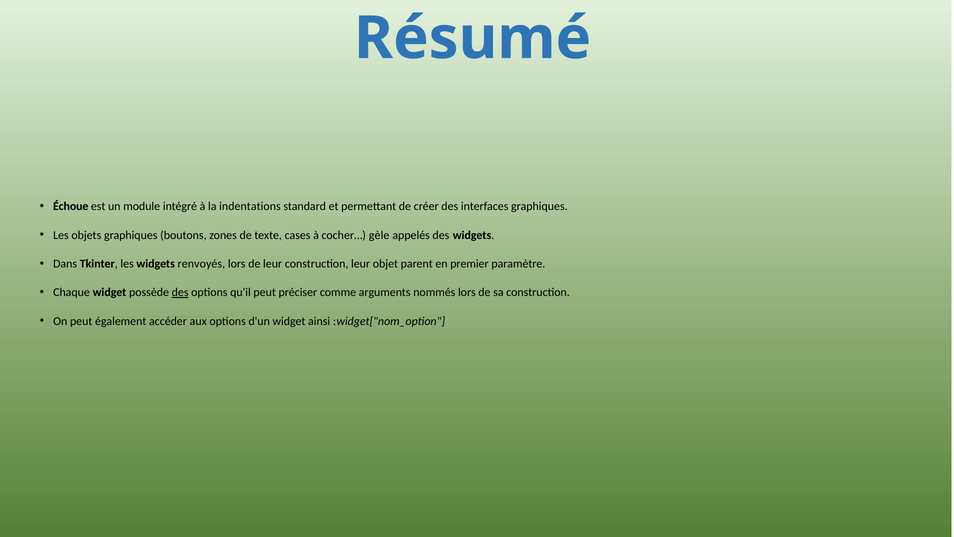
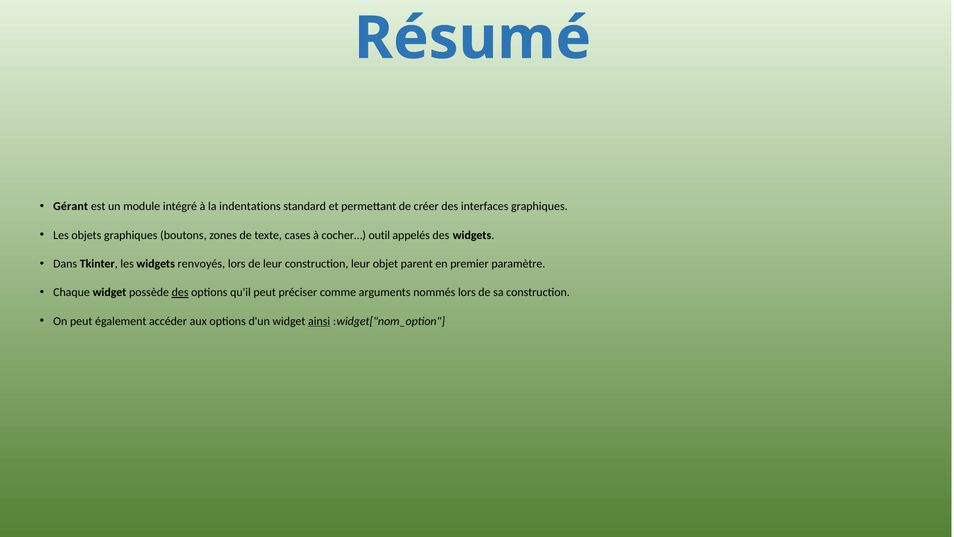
Échoue: Échoue -> Gérant
gèle: gèle -> outil
ainsi underline: none -> present
